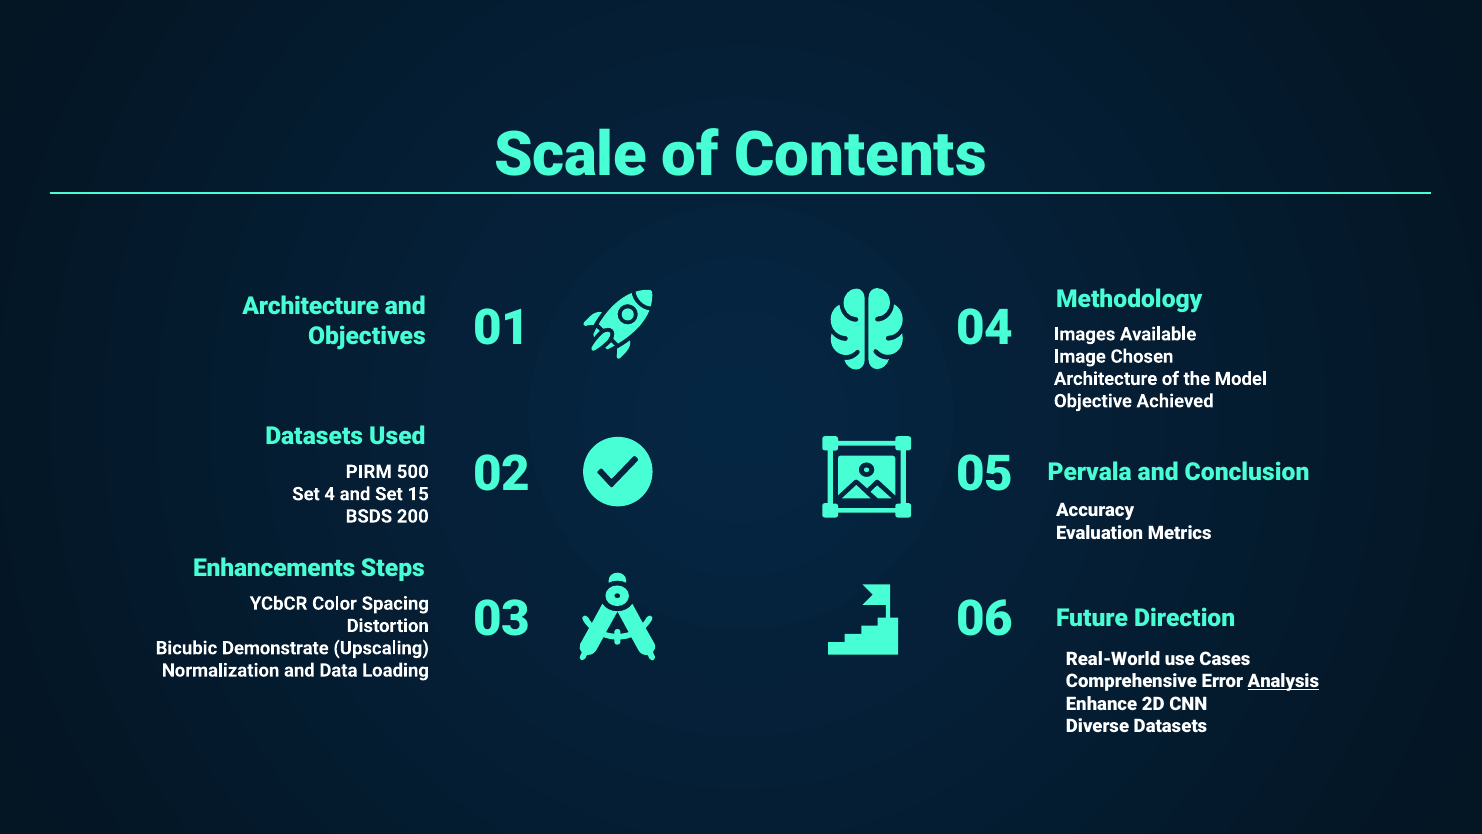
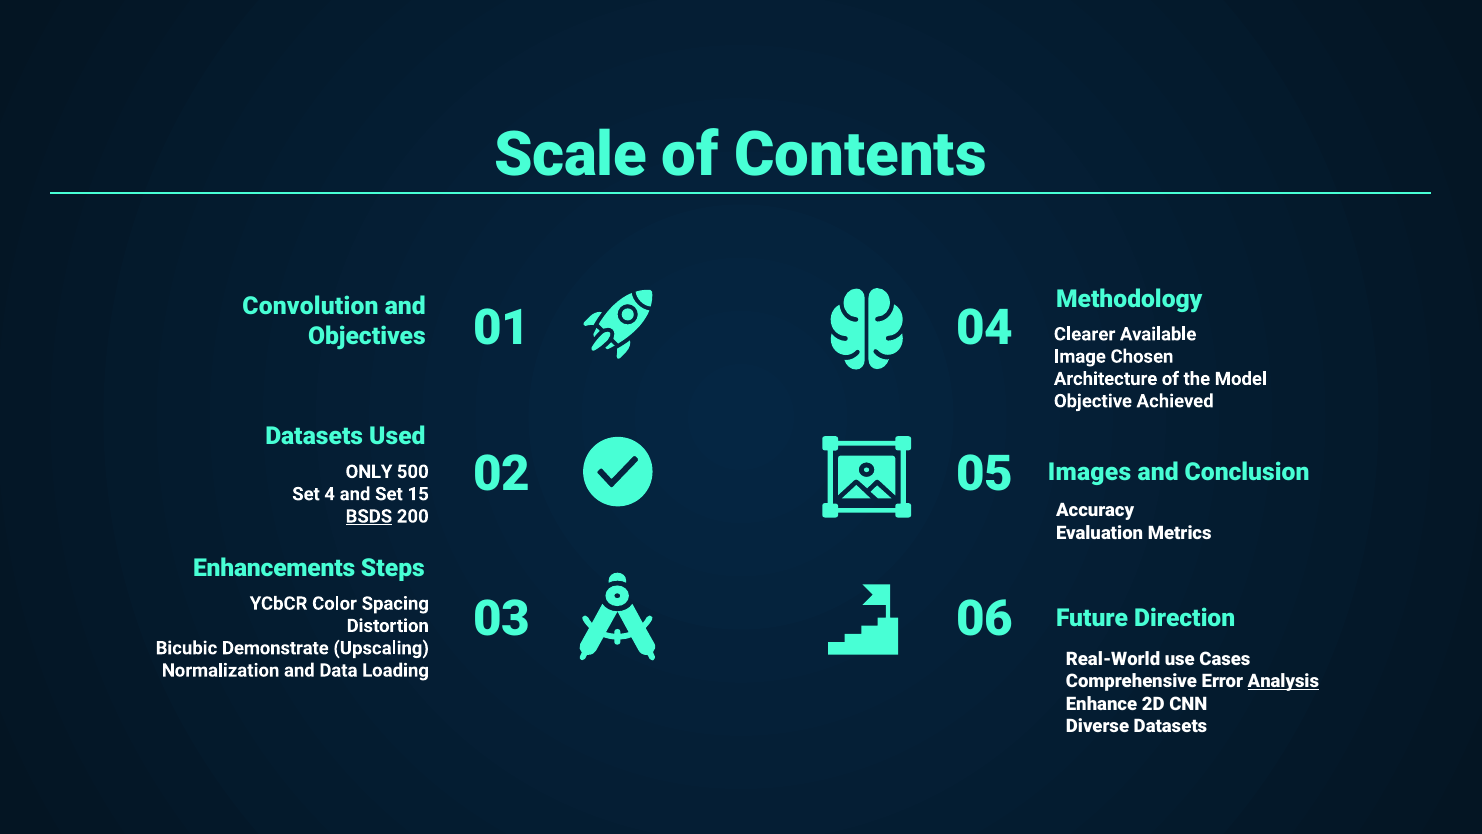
Architecture at (311, 307): Architecture -> Convolution
Images: Images -> Clearer
Pervala: Pervala -> Images
PIRM: PIRM -> ONLY
BSDS underline: none -> present
